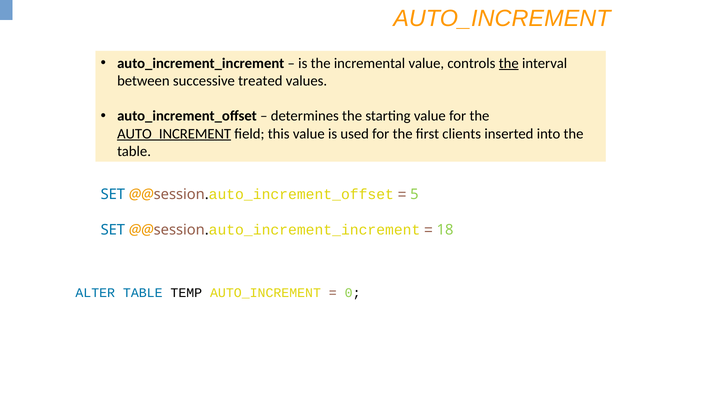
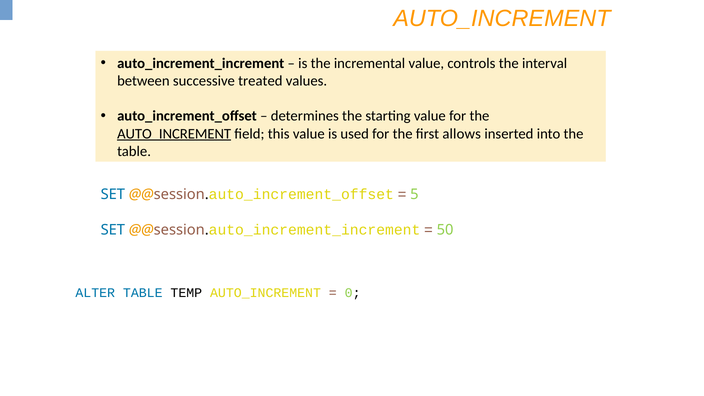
the at (509, 63) underline: present -> none
clients: clients -> allows
18: 18 -> 50
